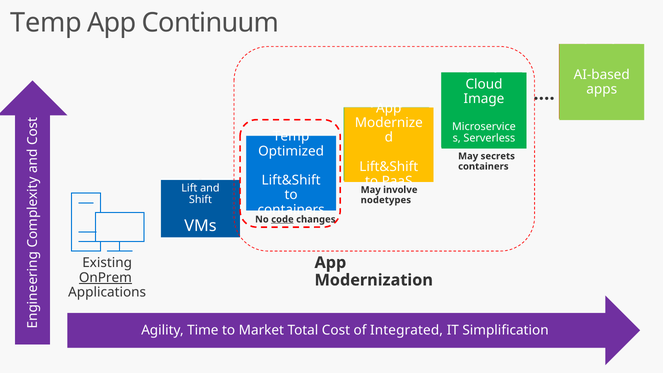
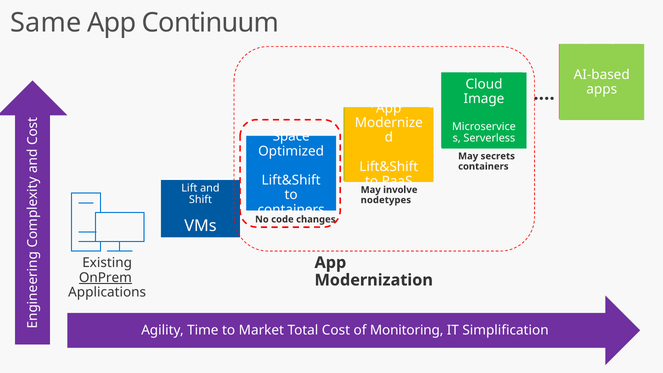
Temp at (46, 23): Temp -> Same
Temp at (291, 136): Temp -> Space
code underline: present -> none
Integrated: Integrated -> Monitoring
